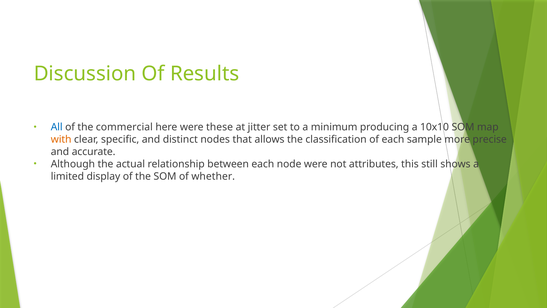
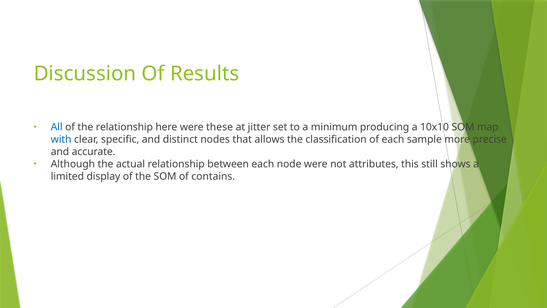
the commercial: commercial -> relationship
with colour: orange -> blue
whether: whether -> contains
